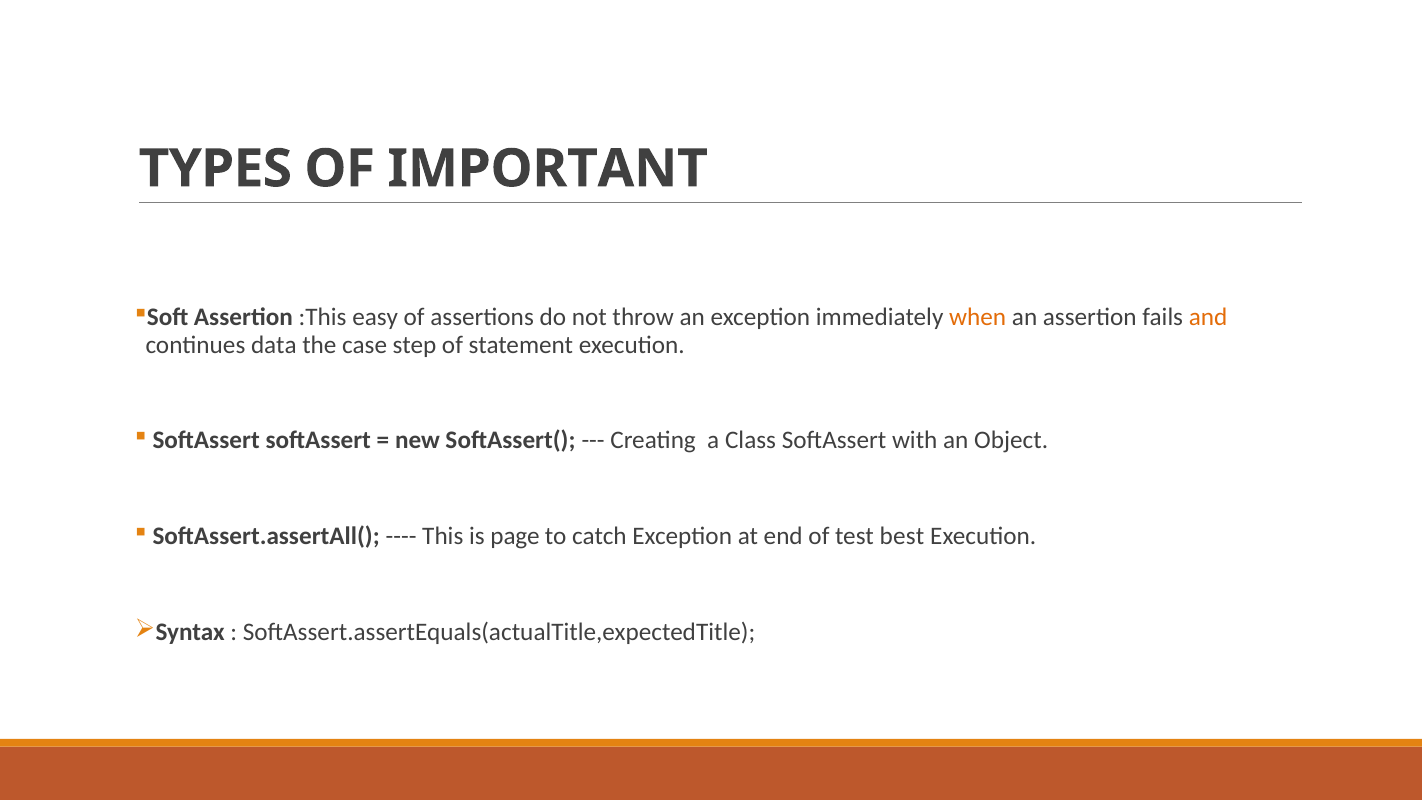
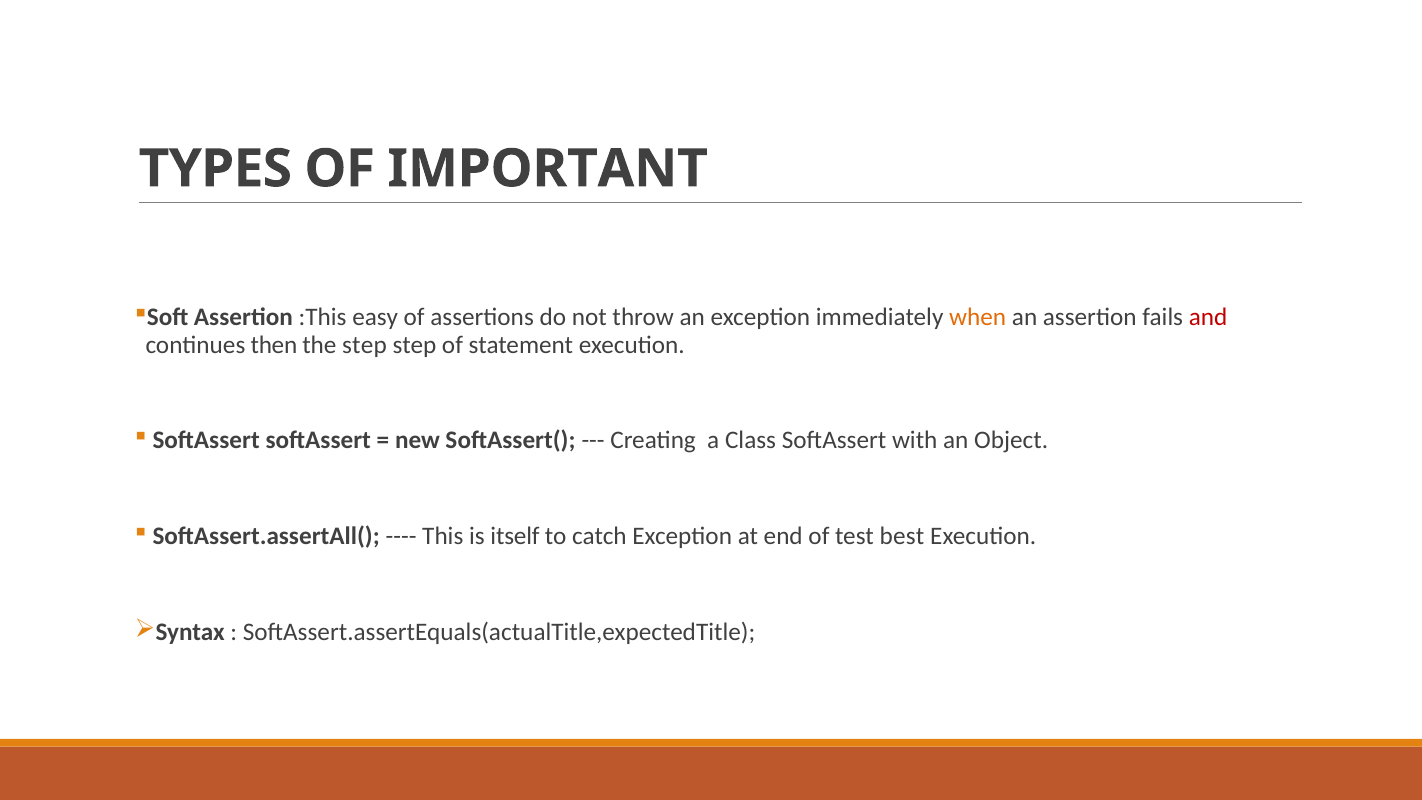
and colour: orange -> red
data: data -> then
the case: case -> step
page: page -> itself
